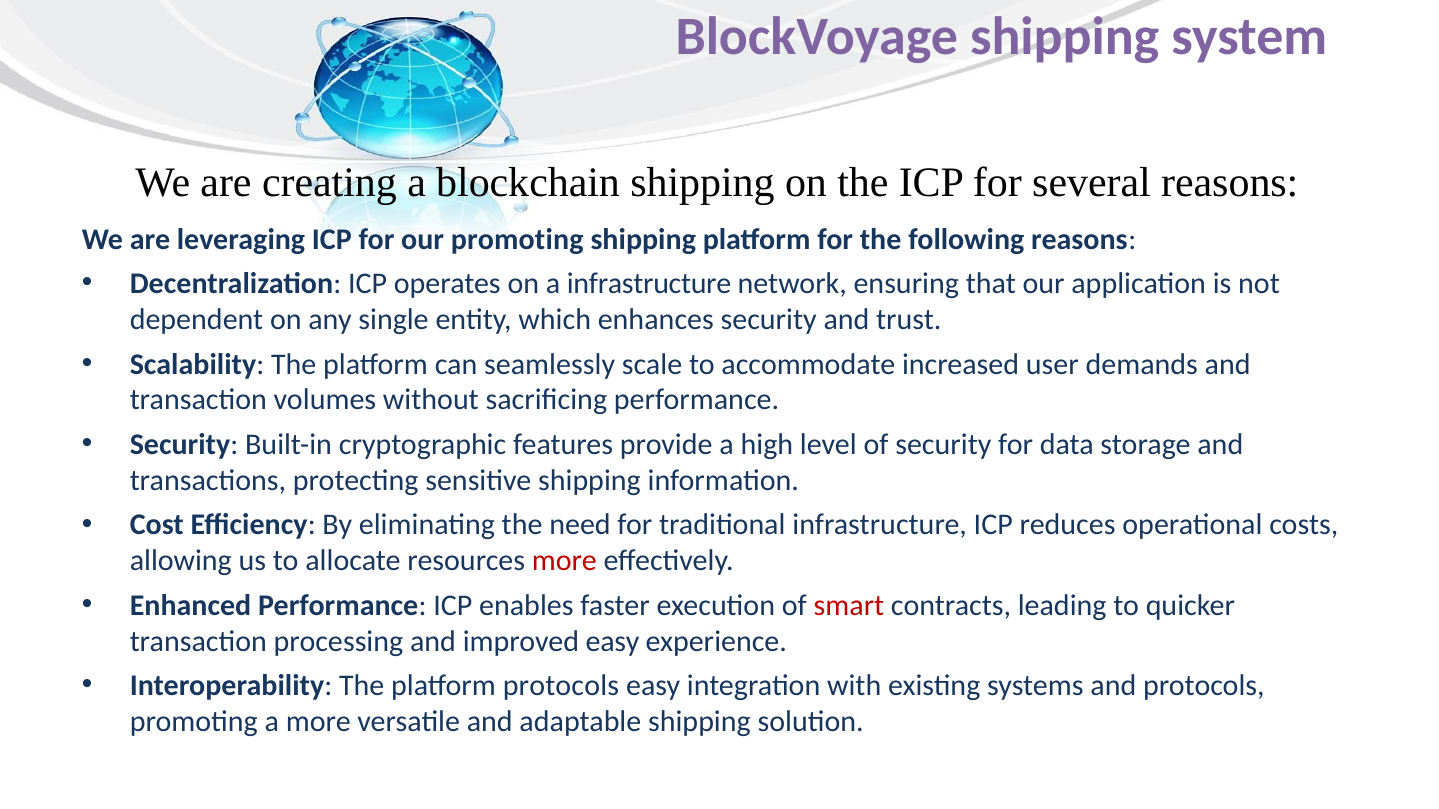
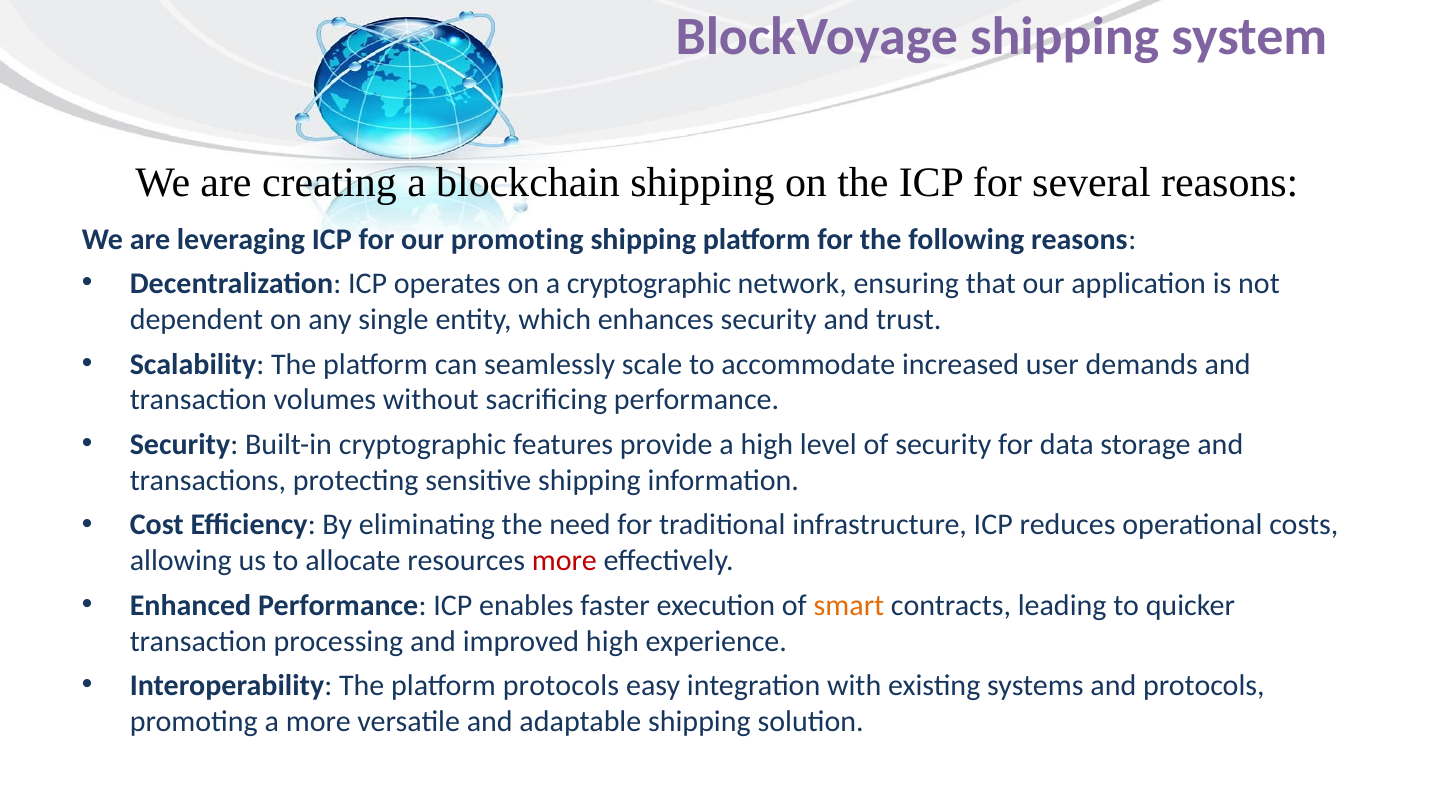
a infrastructure: infrastructure -> cryptographic
smart colour: red -> orange
improved easy: easy -> high
